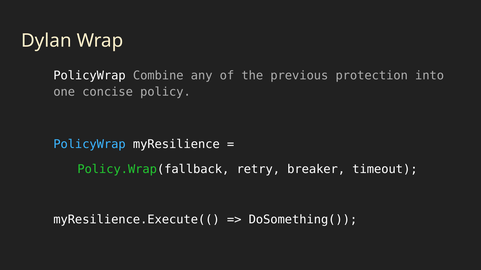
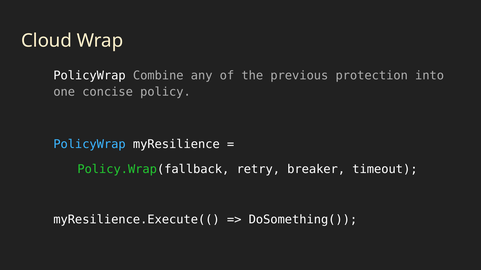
Dylan: Dylan -> Cloud
